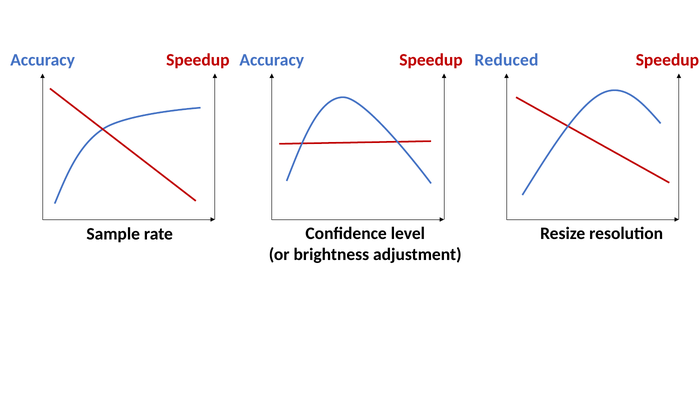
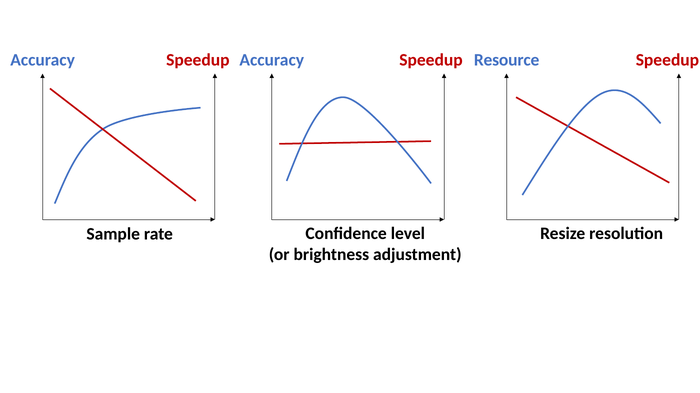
Reduced: Reduced -> Resource
